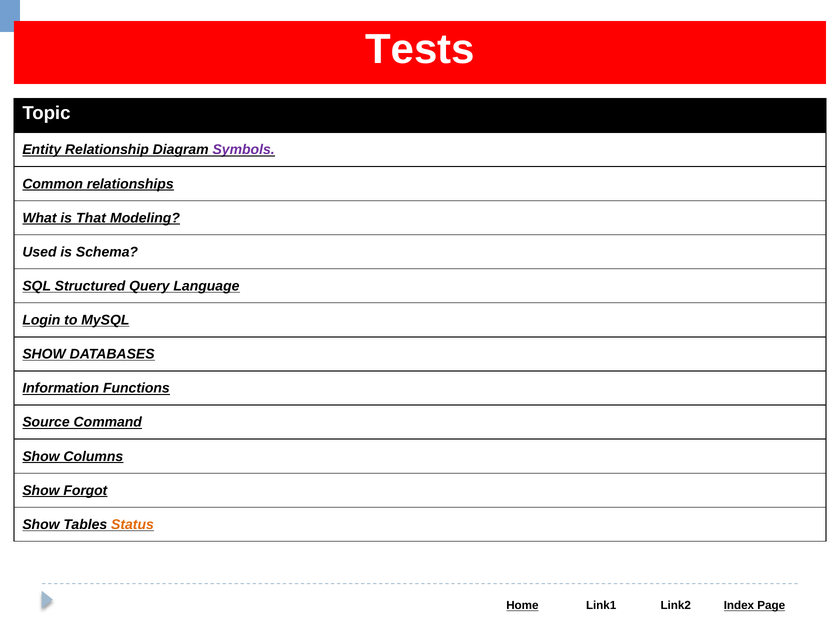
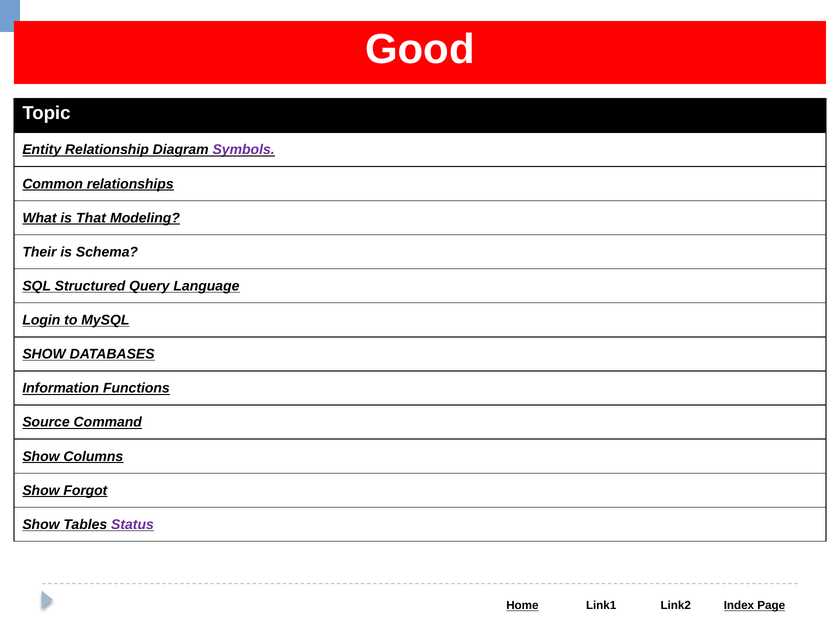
Tests: Tests -> Good
Used: Used -> Their
Status colour: orange -> purple
